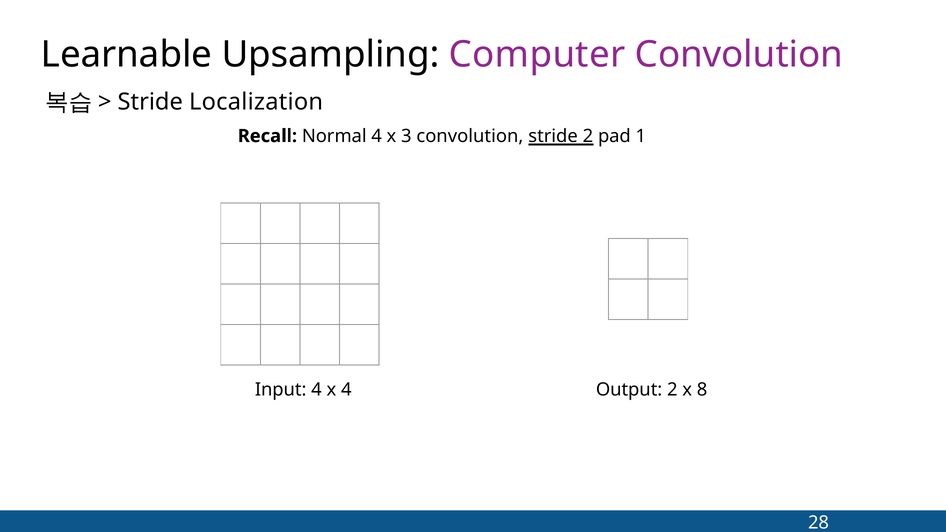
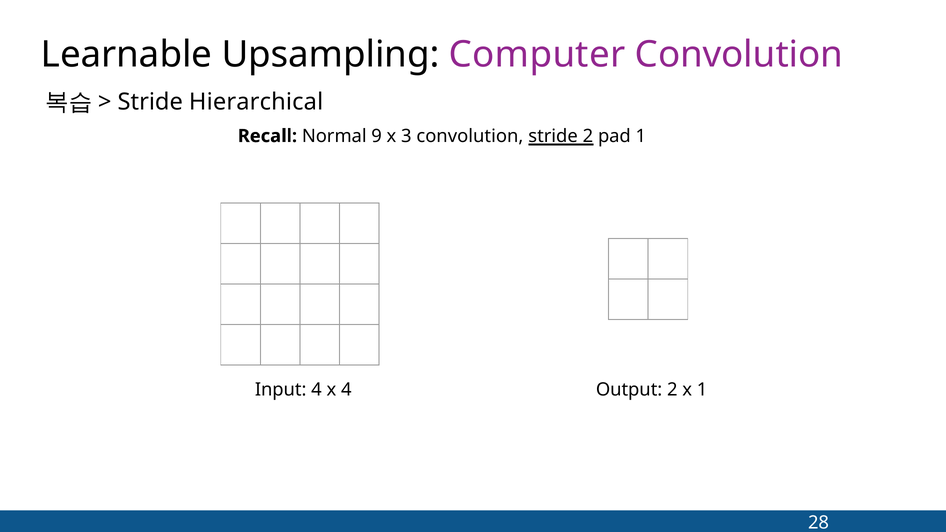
Localization: Localization -> Hierarchical
Normal 4: 4 -> 9
x 8: 8 -> 1
